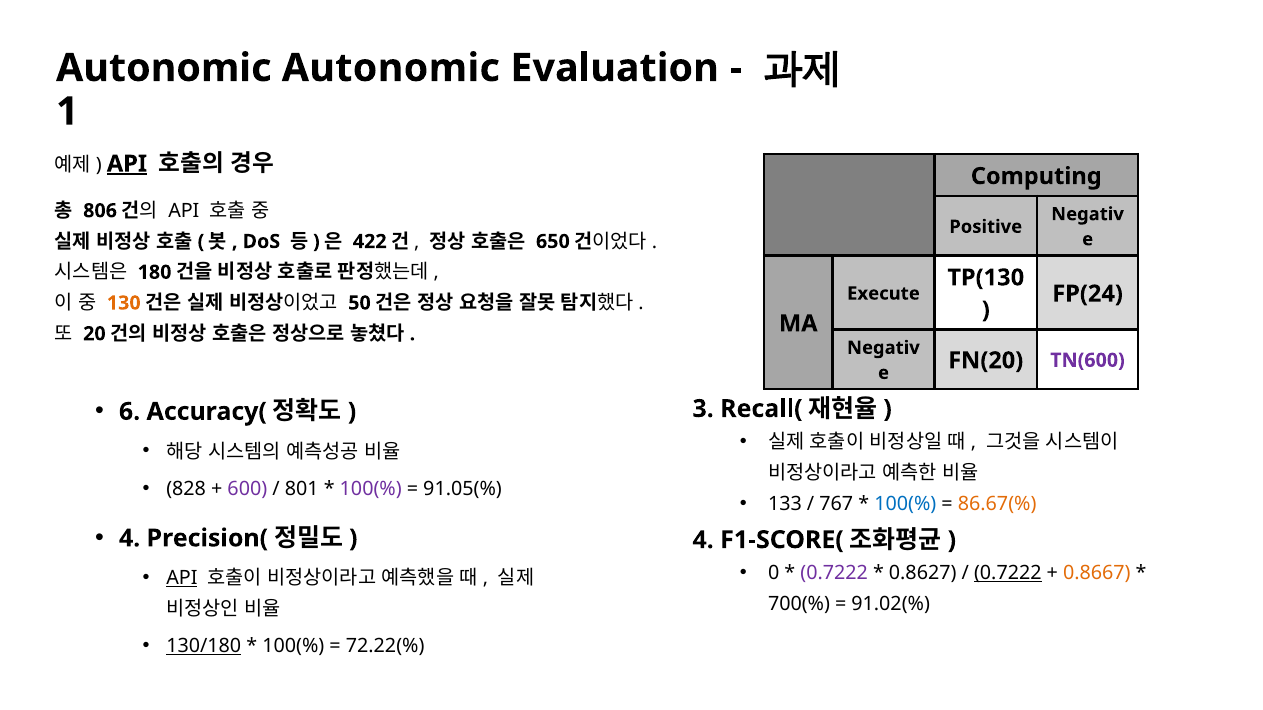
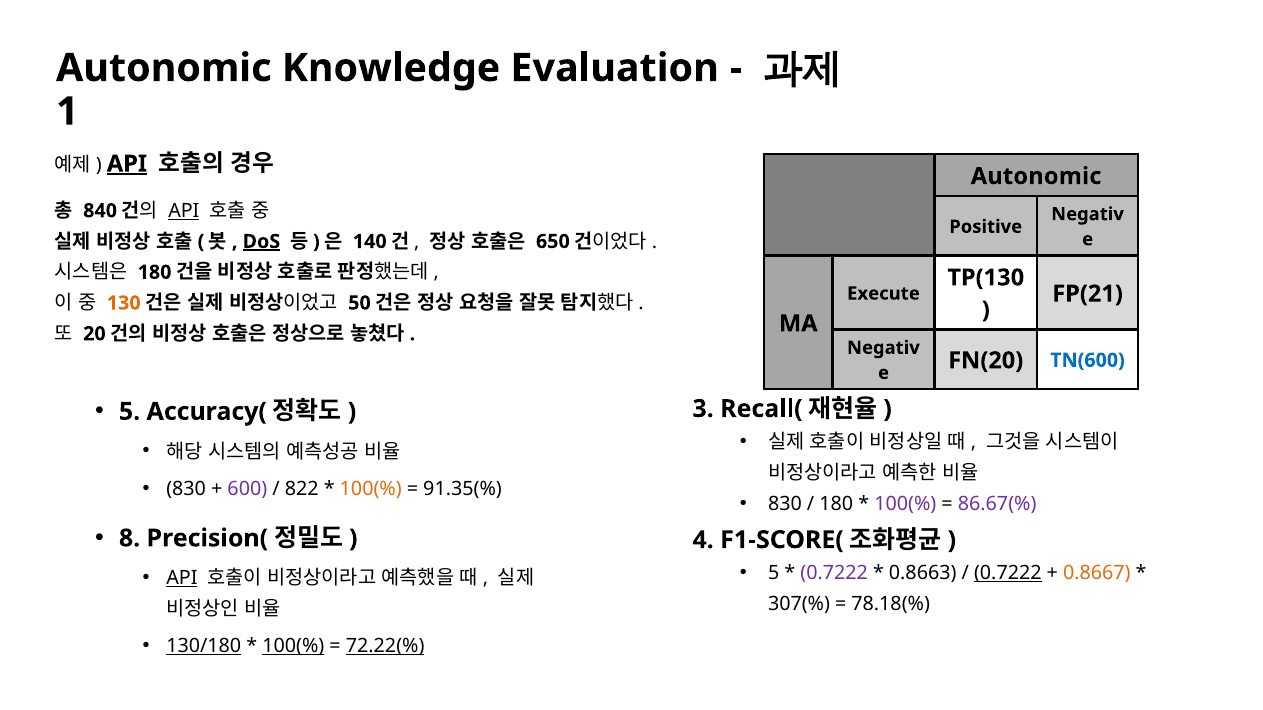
Autonomic Autonomic: Autonomic -> Knowledge
Computing at (1036, 176): Computing -> Autonomic
806: 806 -> 840
API at (184, 211) underline: none -> present
DoS underline: none -> present
422: 422 -> 140
FP(24: FP(24 -> FP(21
TN(600 colour: purple -> blue
6 at (130, 412): 6 -> 5
828 at (186, 489): 828 -> 830
801: 801 -> 822
100(% at (371, 489) colour: purple -> orange
91.05(%: 91.05(% -> 91.35(%
133 at (785, 504): 133 -> 830
767 at (836, 504): 767 -> 180
100(% at (905, 504) colour: blue -> purple
86.67(% colour: orange -> purple
4 at (130, 539): 4 -> 8
0 at (774, 574): 0 -> 5
0.8627: 0.8627 -> 0.8663
700(%: 700(% -> 307(%
91.02(%: 91.02(% -> 78.18(%
100(% at (293, 647) underline: none -> present
72.22(% underline: none -> present
